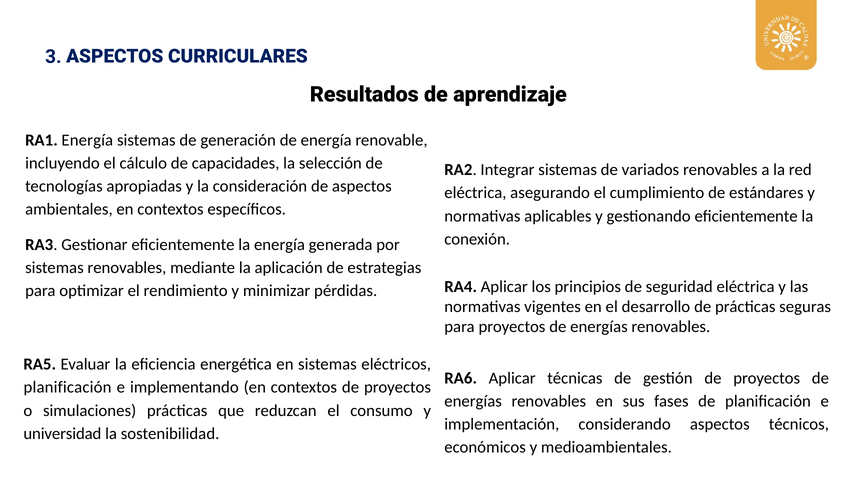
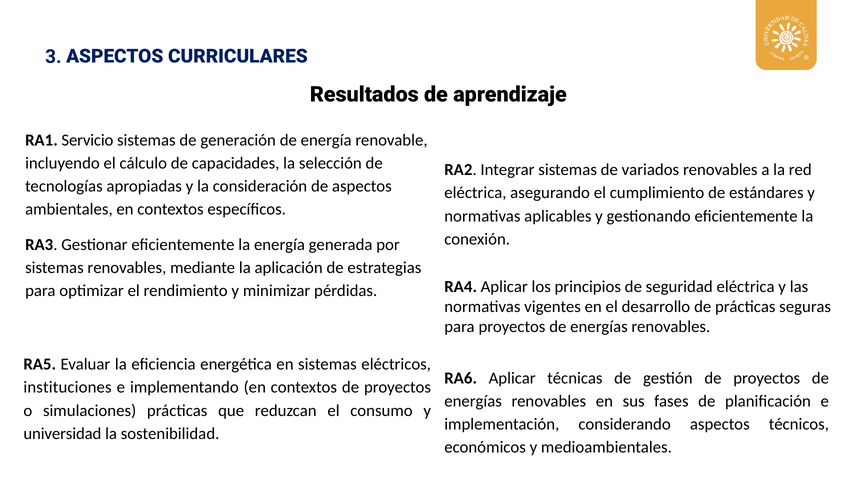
RA1 Energía: Energía -> Servicio
planificación at (67, 387): planificación -> instituciones
